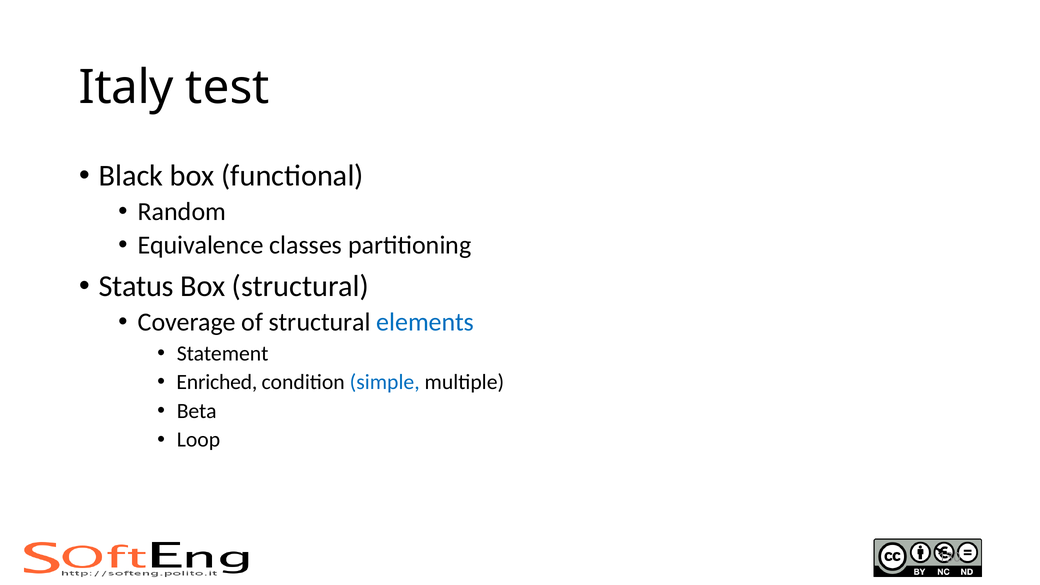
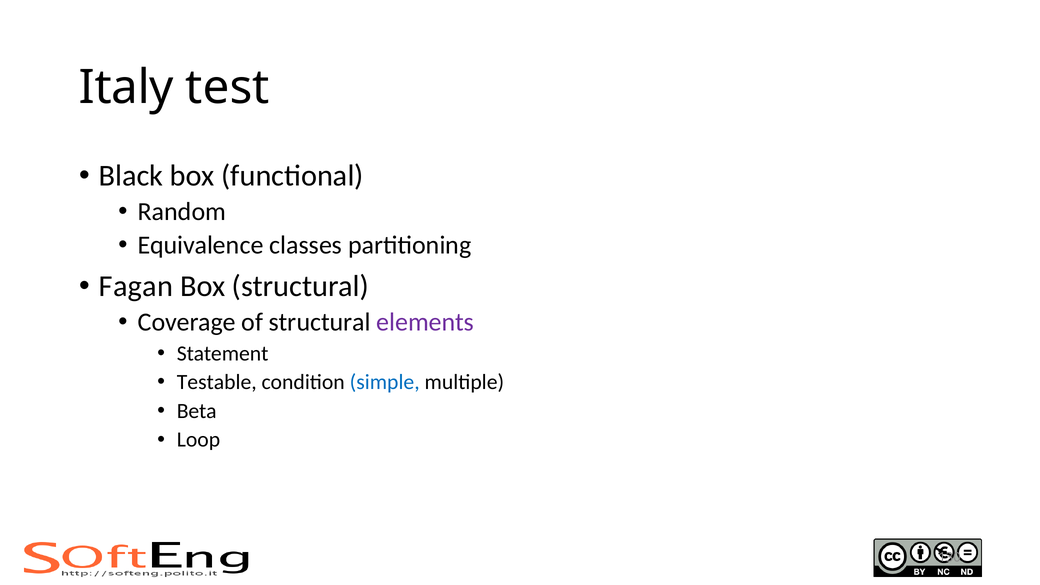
Status: Status -> Fagan
elements colour: blue -> purple
Enriched: Enriched -> Testable
